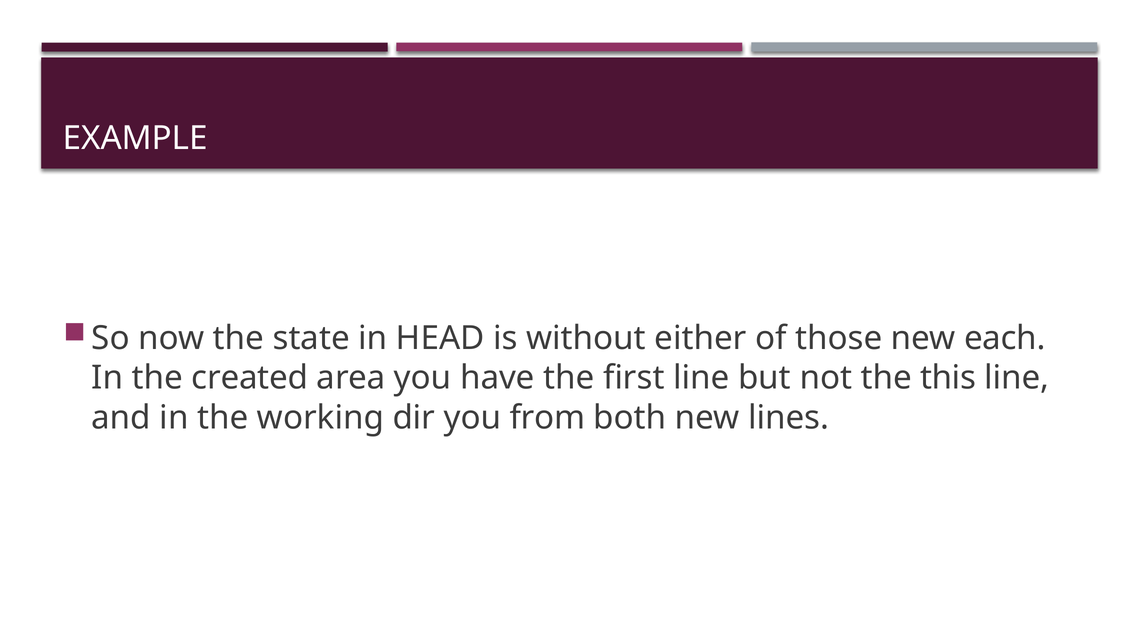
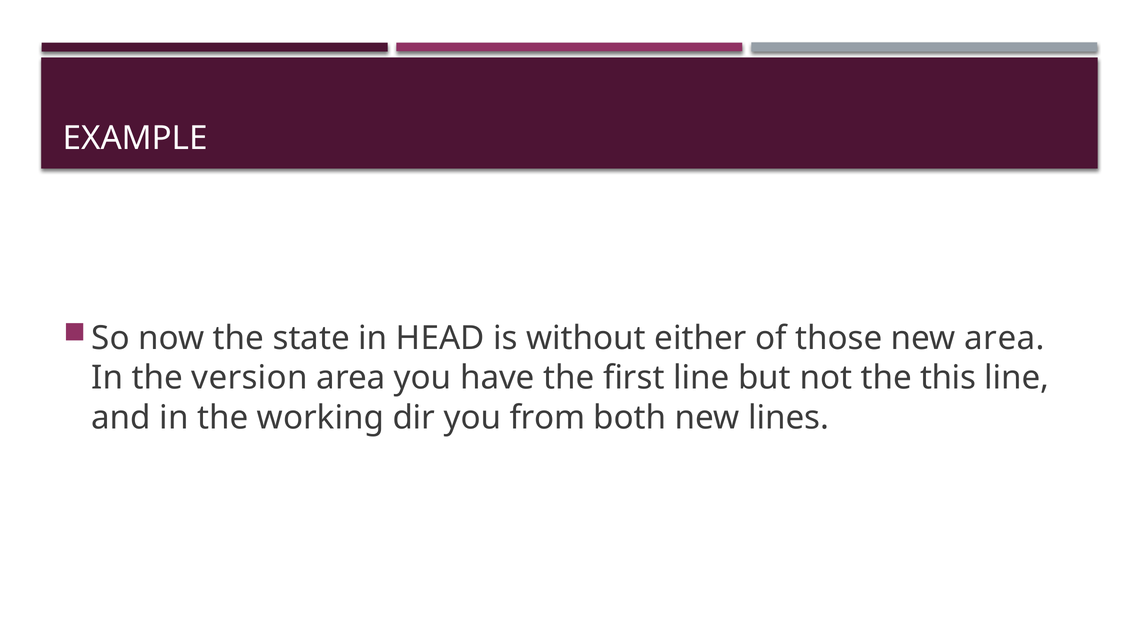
new each: each -> area
created: created -> version
